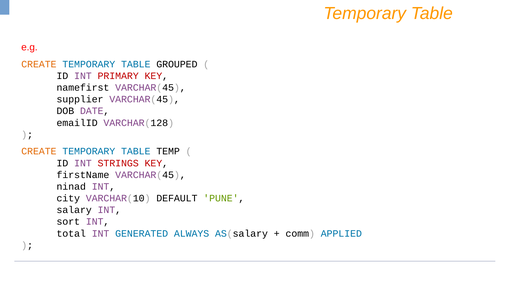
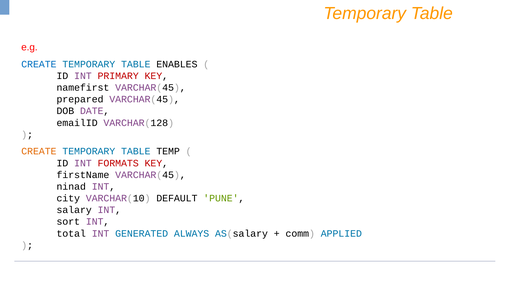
CREATE at (39, 64) colour: orange -> blue
GROUPED: GROUPED -> ENABLES
supplier: supplier -> prepared
STRINGS: STRINGS -> FORMATS
